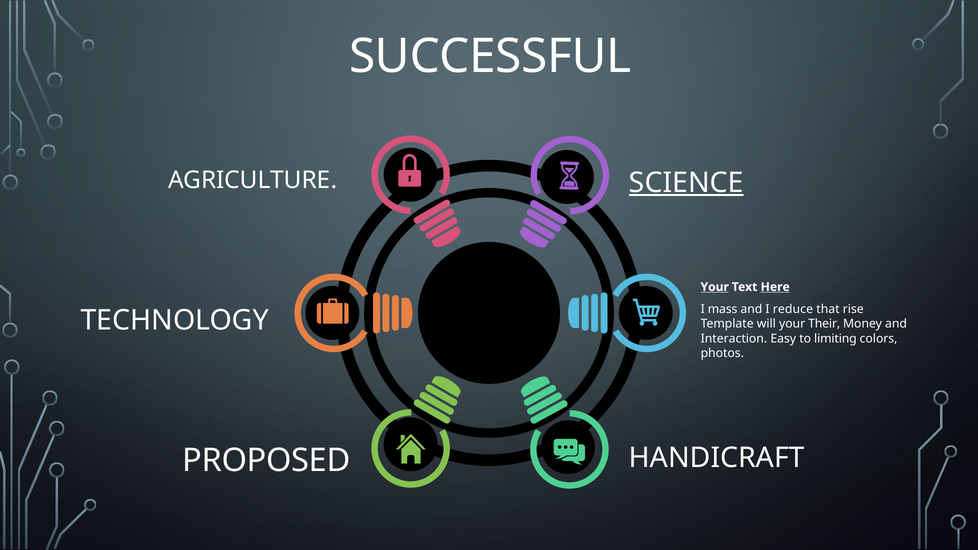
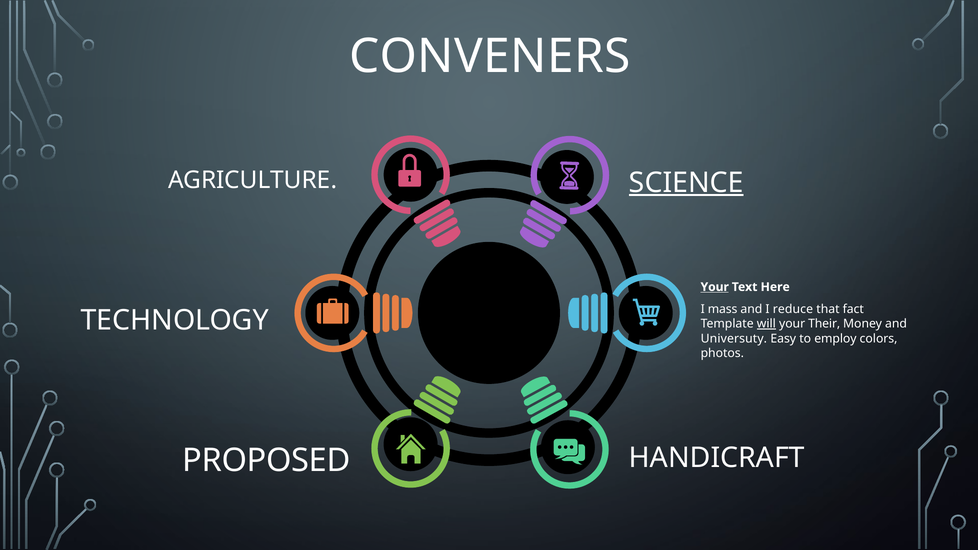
SUCCESSFUL: SUCCESSFUL -> CONVENERS
Here underline: present -> none
rise: rise -> fact
will underline: none -> present
Interaction: Interaction -> Universuty
limiting: limiting -> employ
